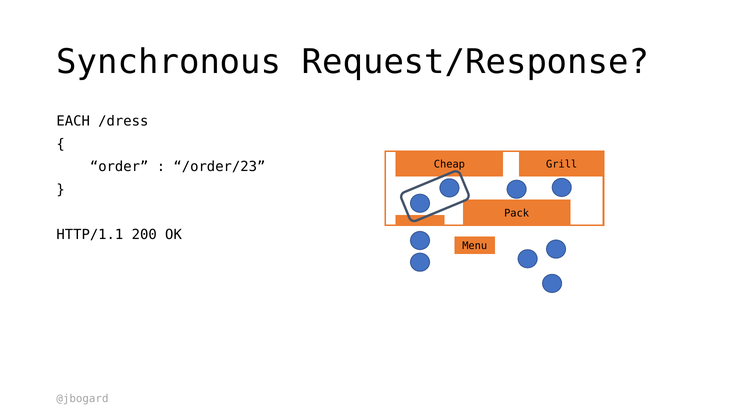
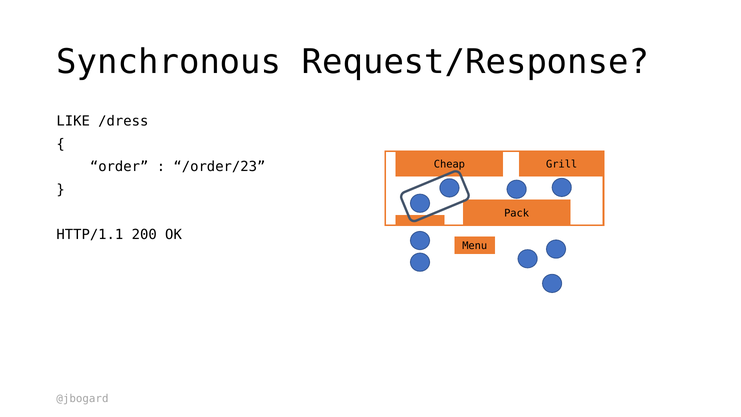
EACH: EACH -> LIKE
